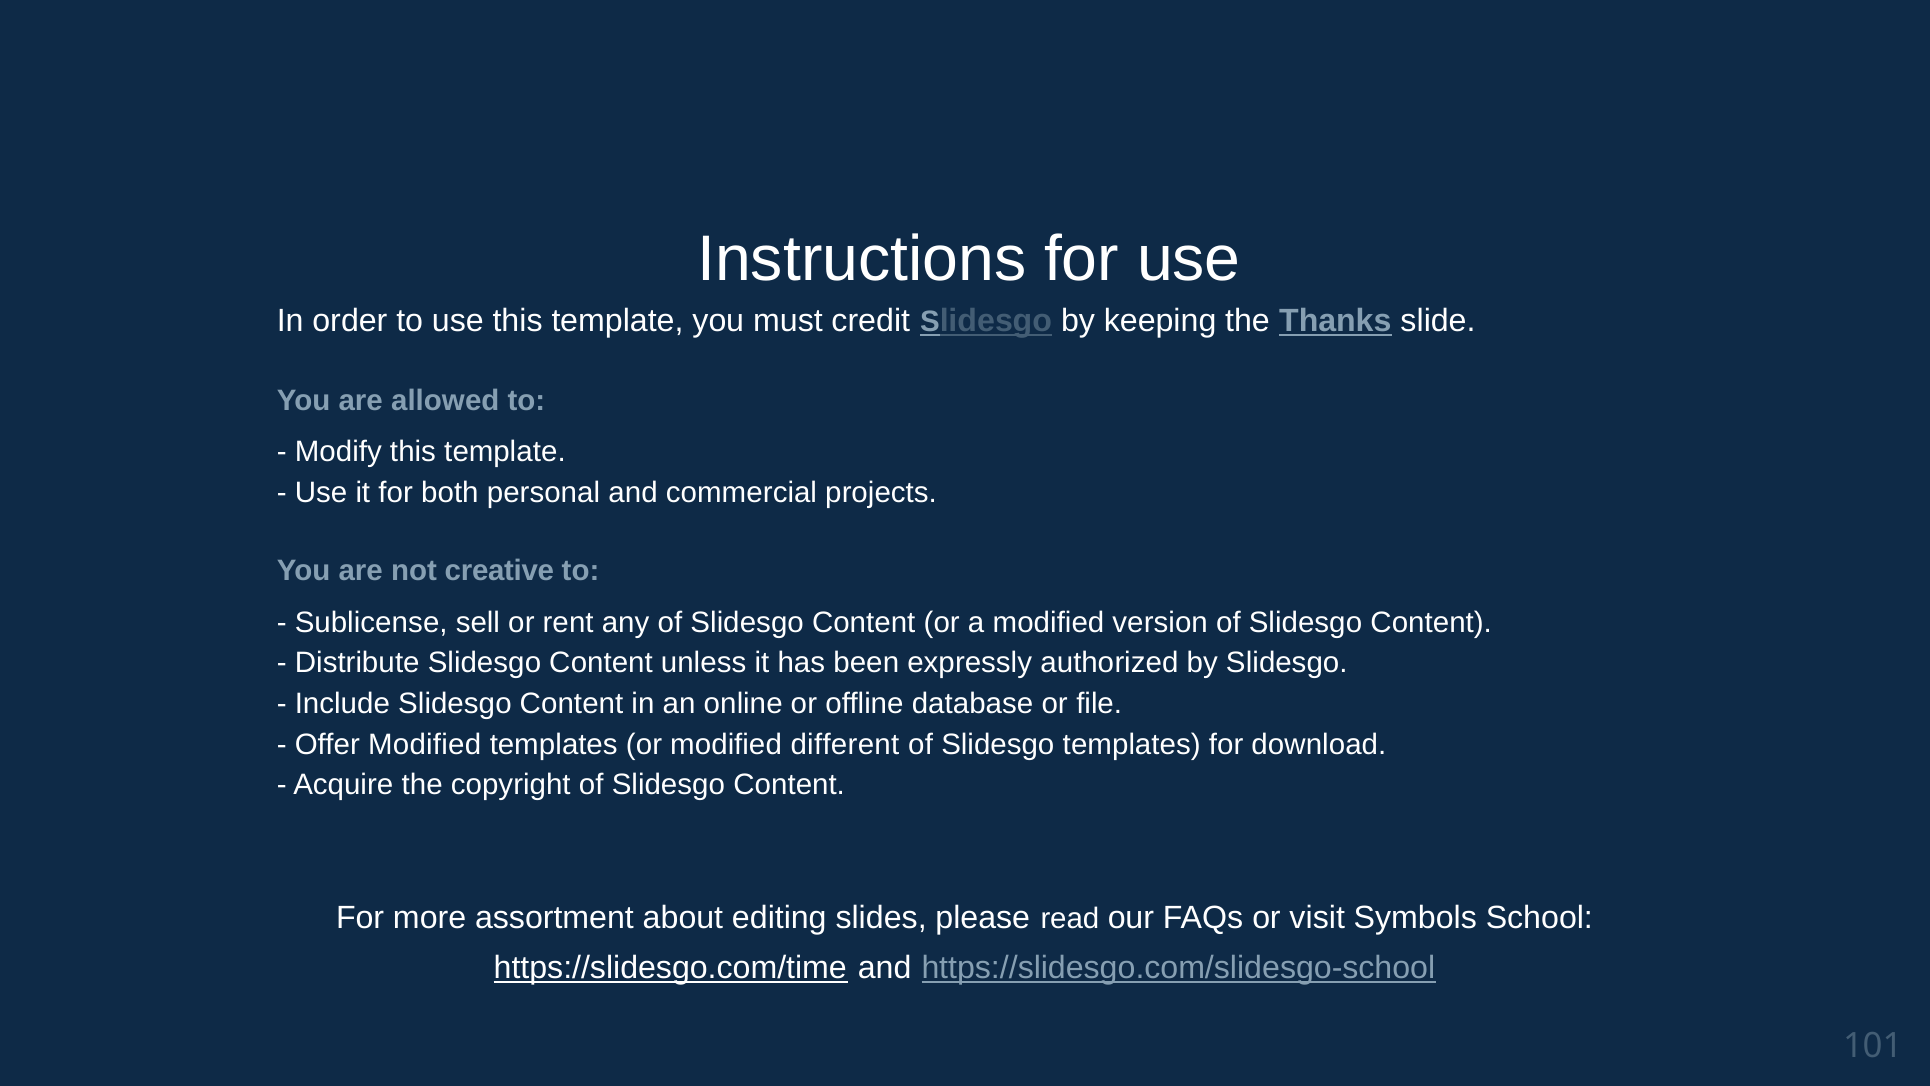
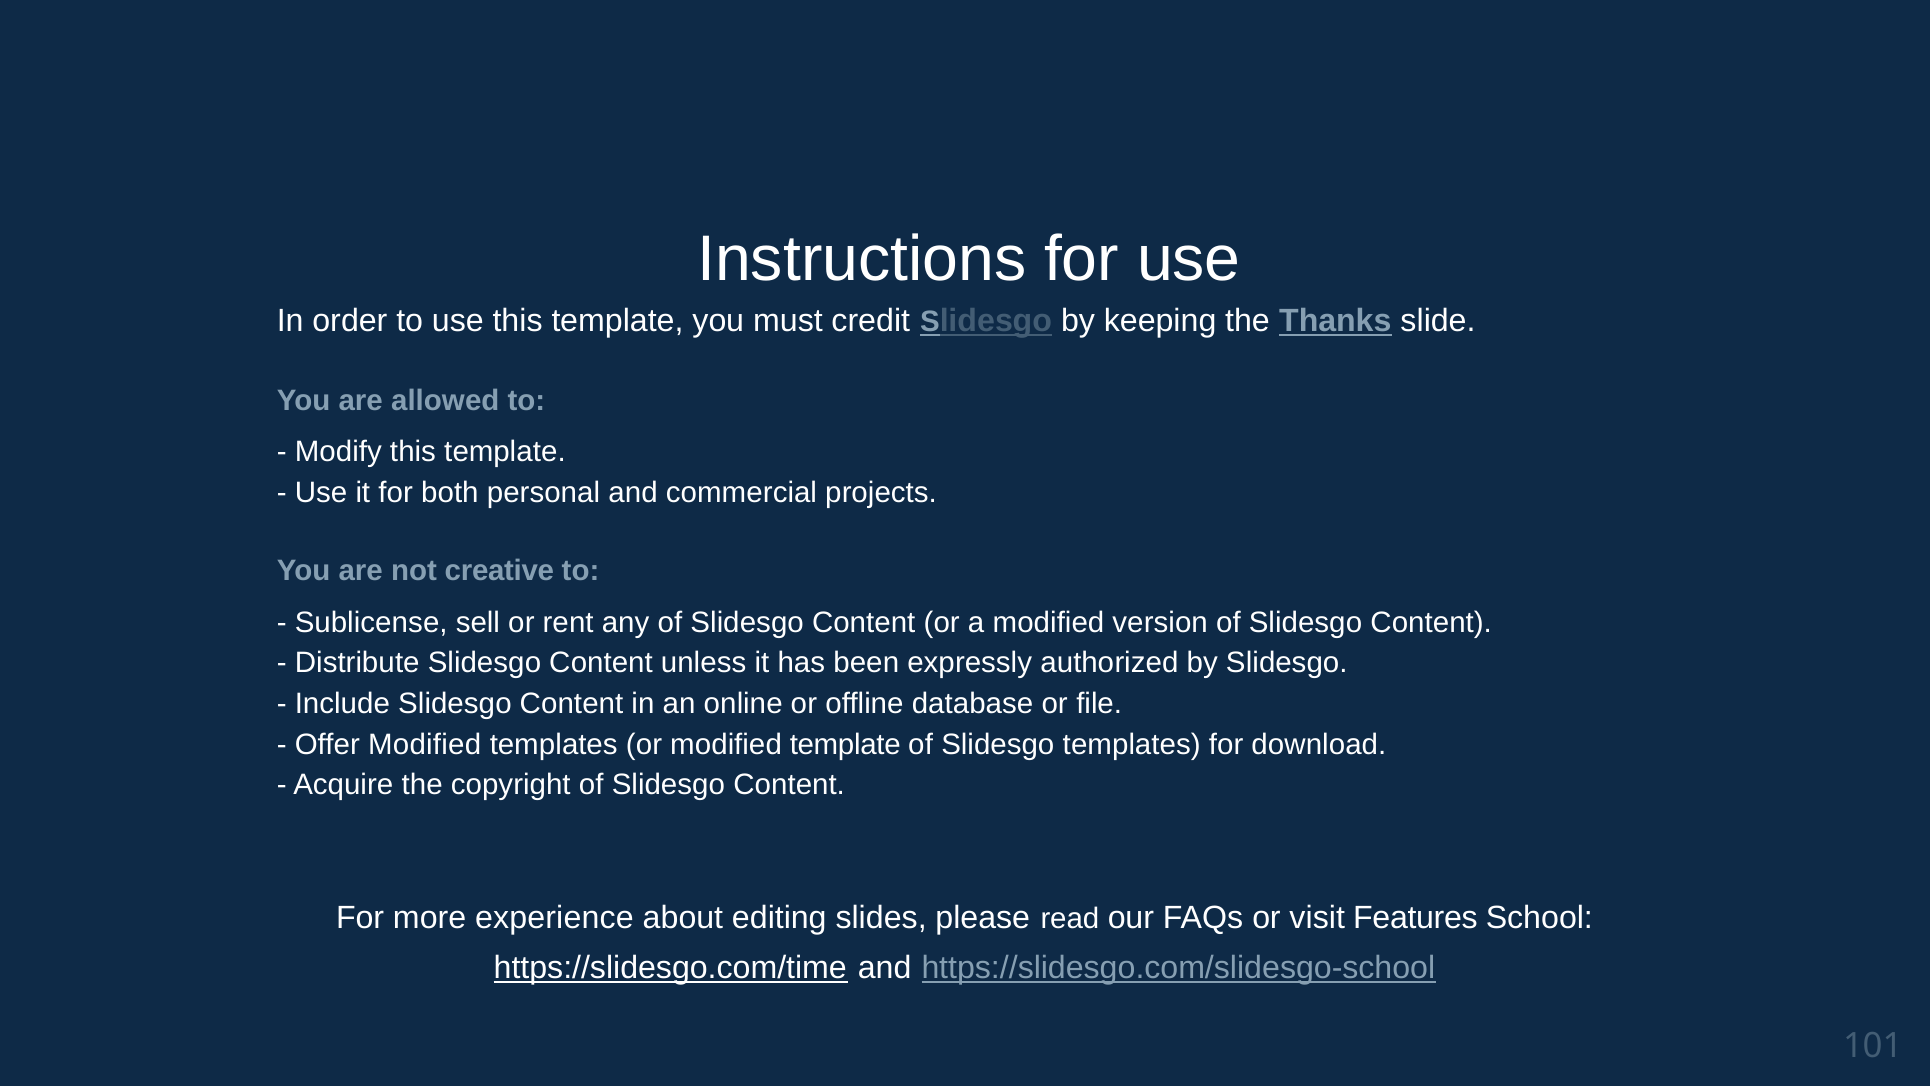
modified different: different -> template
assortment: assortment -> experience
Symbols: Symbols -> Features
